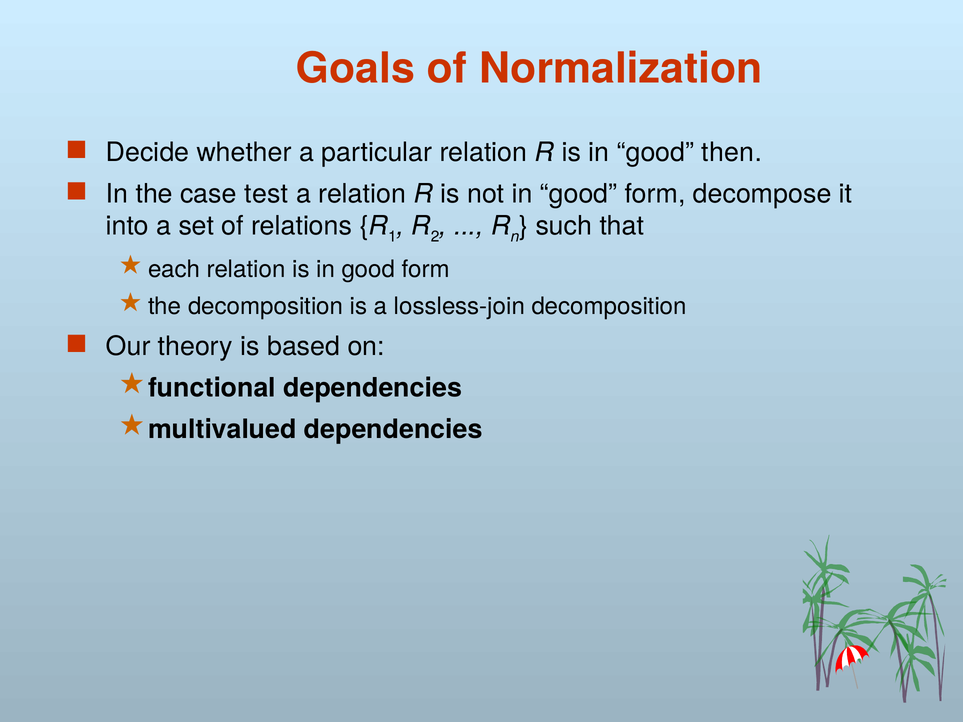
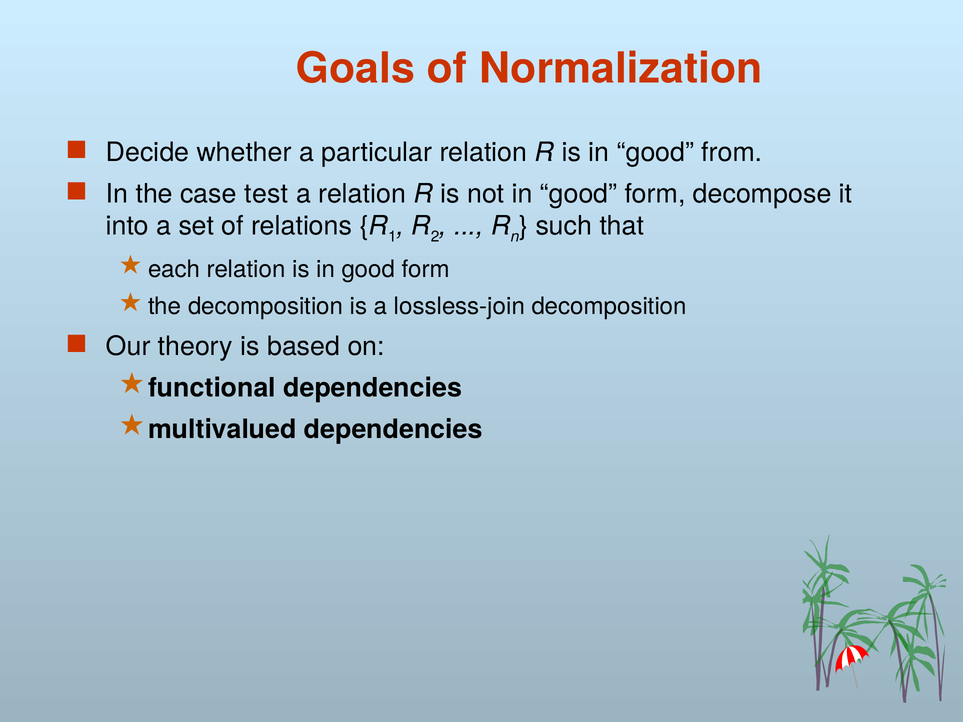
then: then -> from
